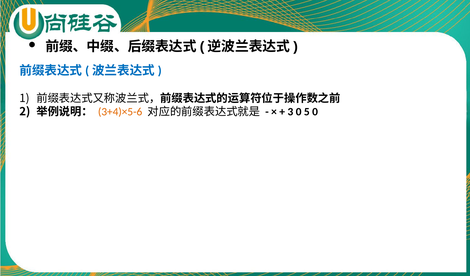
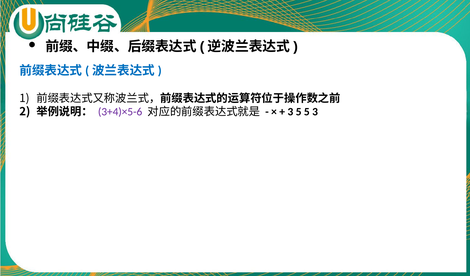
3+4)×5-6 colour: orange -> purple
3 0: 0 -> 5
5 0: 0 -> 3
